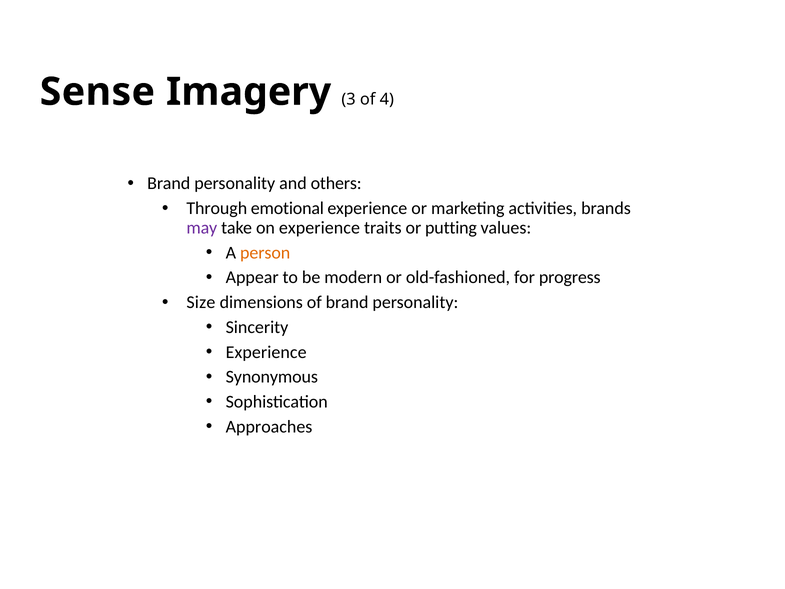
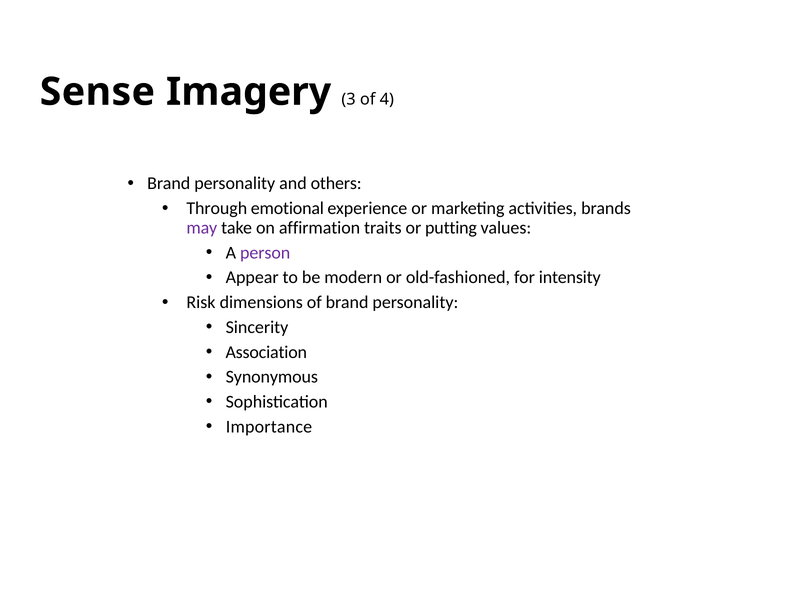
on experience: experience -> affirmation
person colour: orange -> purple
progress: progress -> intensity
Size: Size -> Risk
Experience at (266, 352): Experience -> Association
Approaches: Approaches -> Importance
